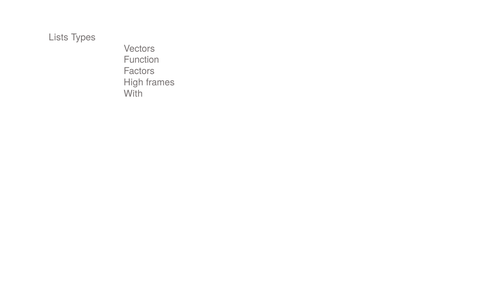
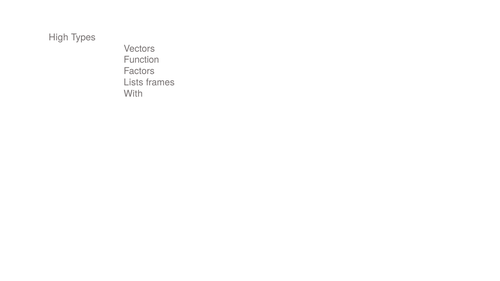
Lists: Lists -> High
High: High -> Lists
